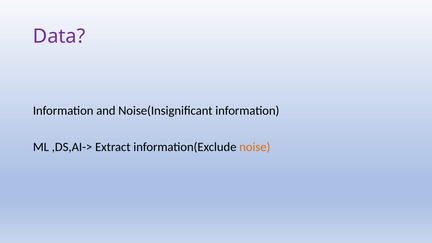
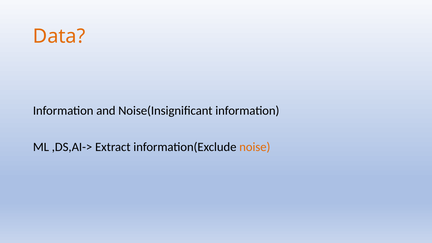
Data colour: purple -> orange
